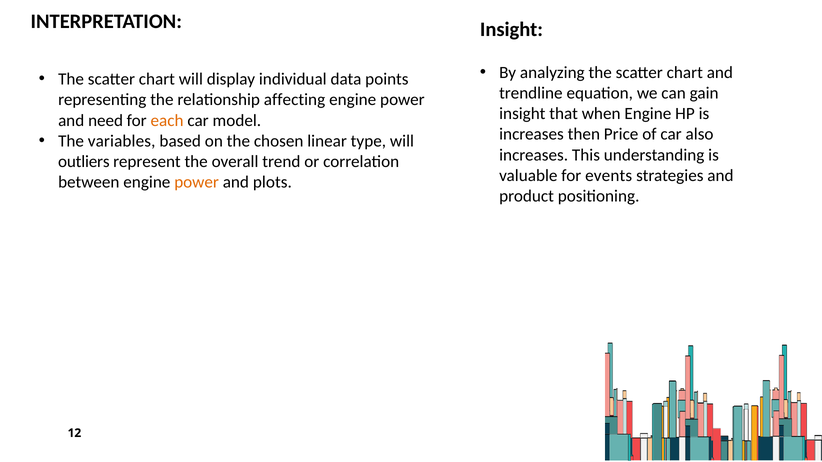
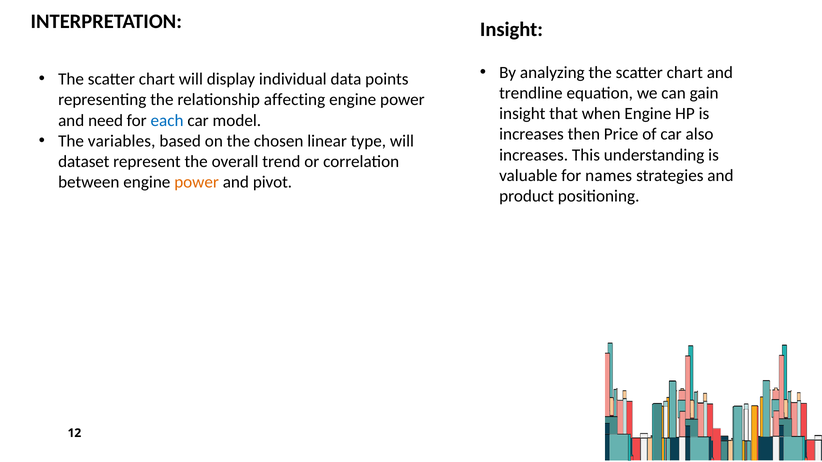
each colour: orange -> blue
outliers: outliers -> dataset
events: events -> names
plots: plots -> pivot
